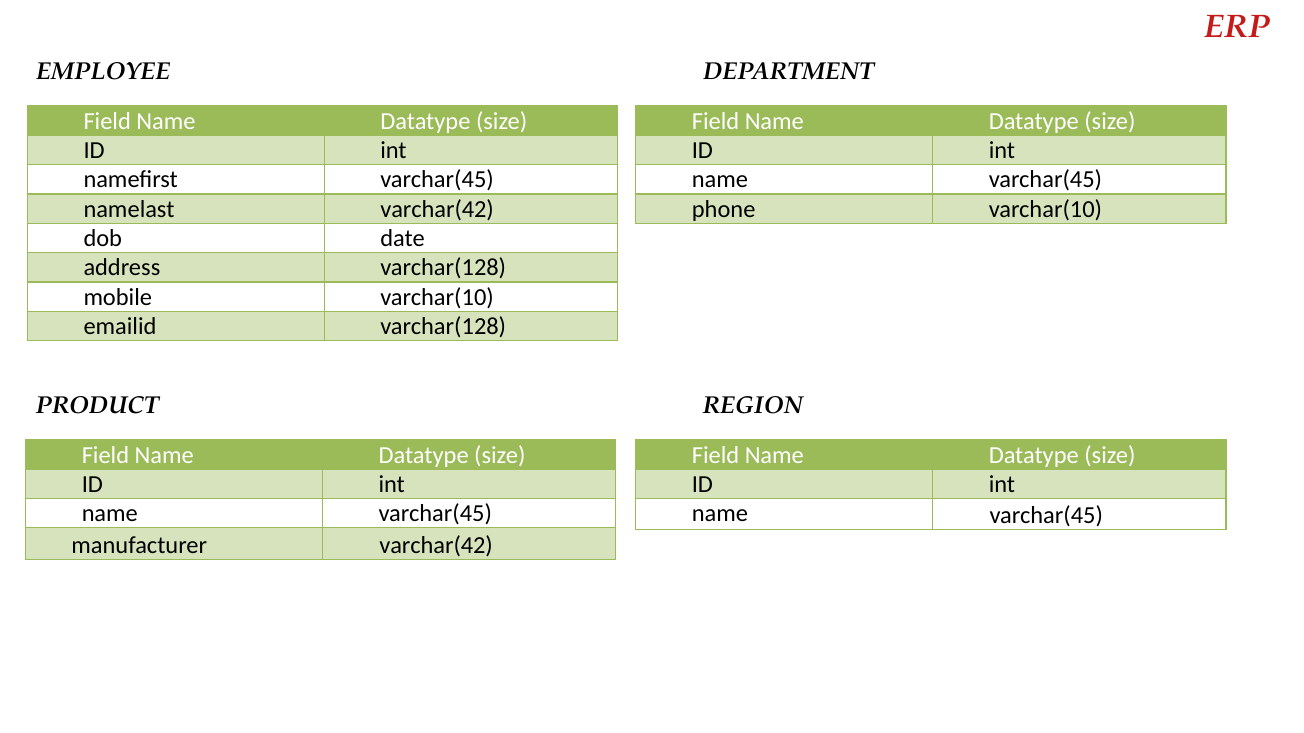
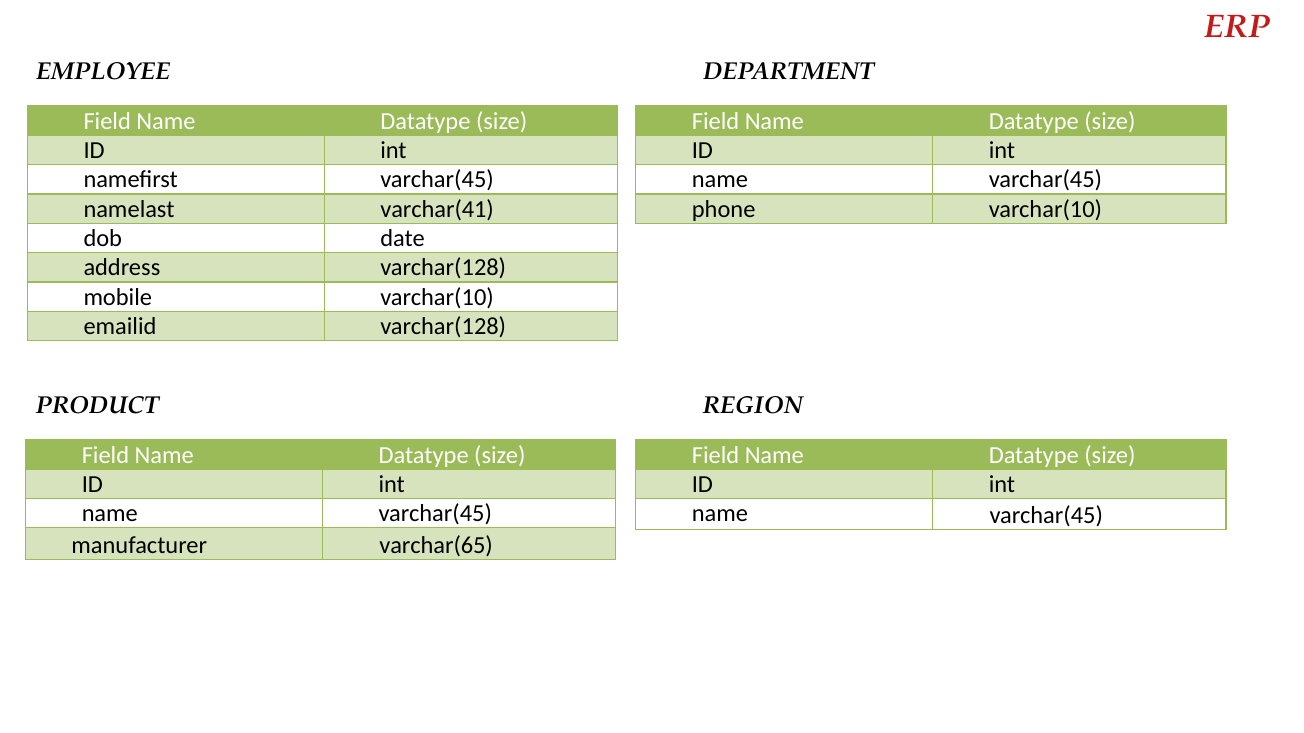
namelast varchar(42: varchar(42 -> varchar(41
manufacturer varchar(42: varchar(42 -> varchar(65
